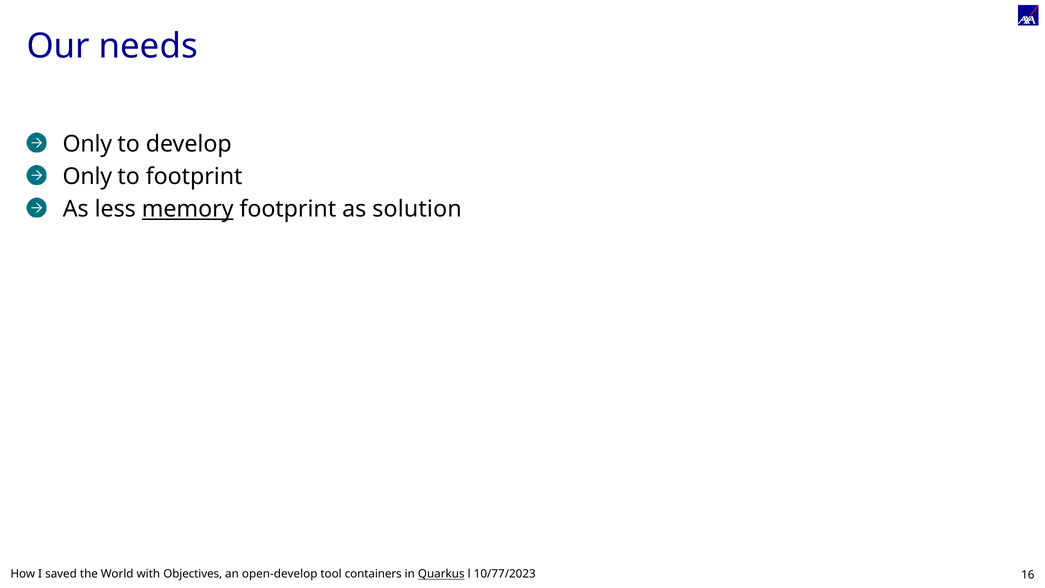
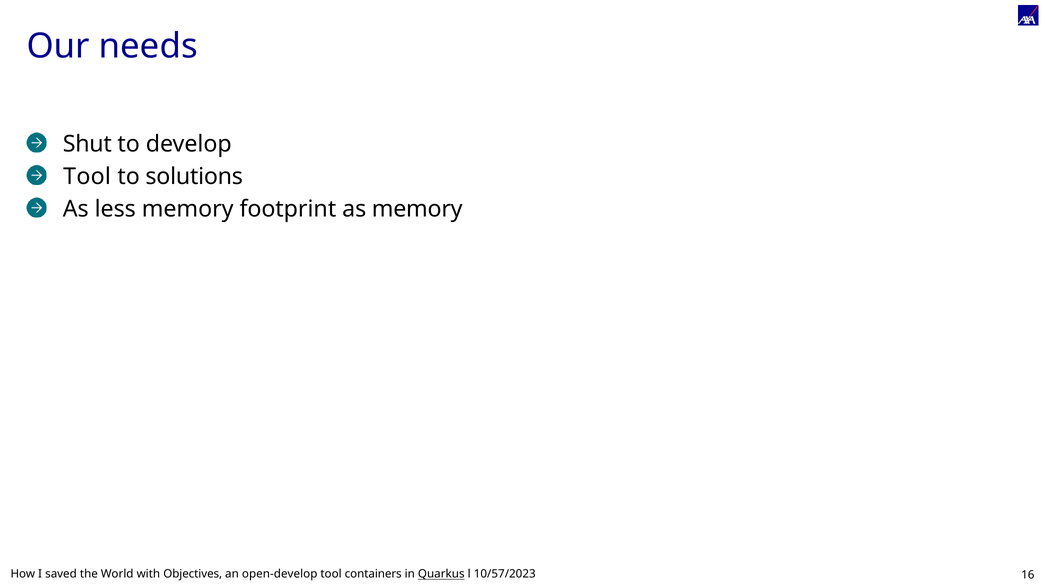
Only at (87, 144): Only -> Shut
Only at (87, 177): Only -> Tool
to footprint: footprint -> solutions
memory at (188, 209) underline: present -> none
as solution: solution -> memory
10/77/2023: 10/77/2023 -> 10/57/2023
